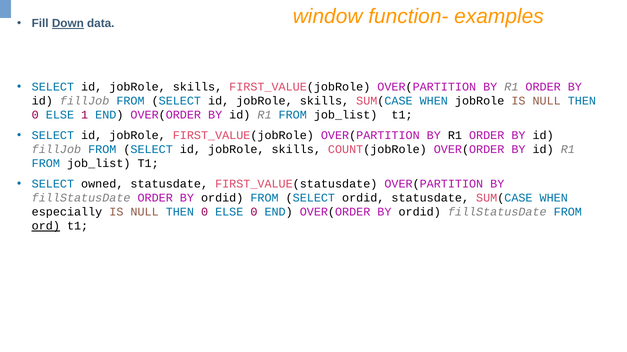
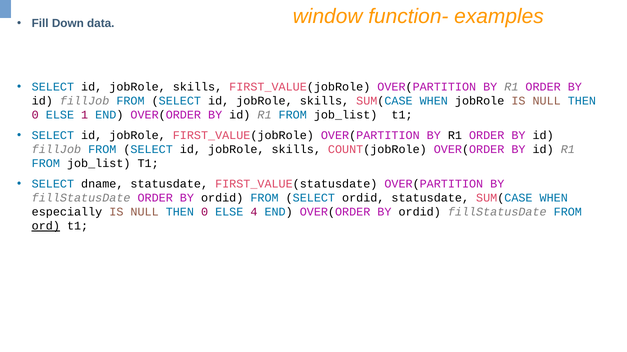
Down underline: present -> none
owned: owned -> dname
ELSE 0: 0 -> 4
